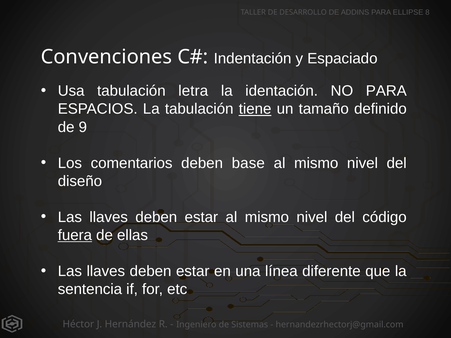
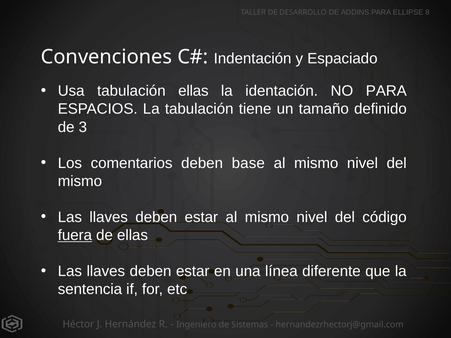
tabulación letra: letra -> ellas
tiene underline: present -> none
9: 9 -> 3
diseño at (80, 181): diseño -> mismo
